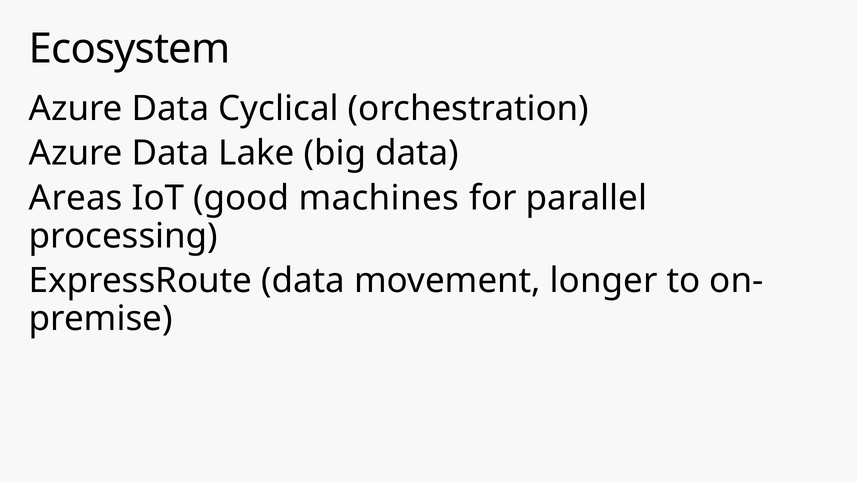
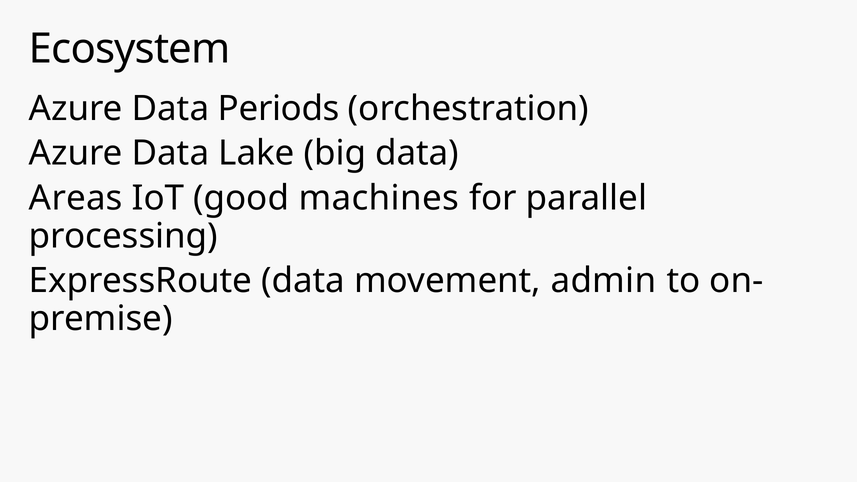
Cyclical: Cyclical -> Periods
longer: longer -> admin
